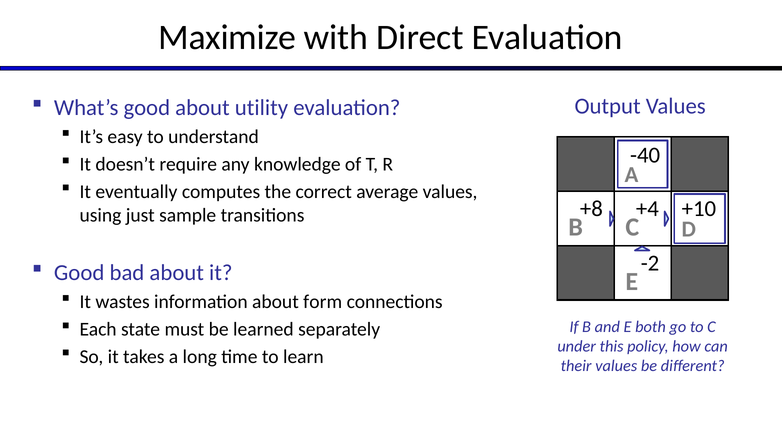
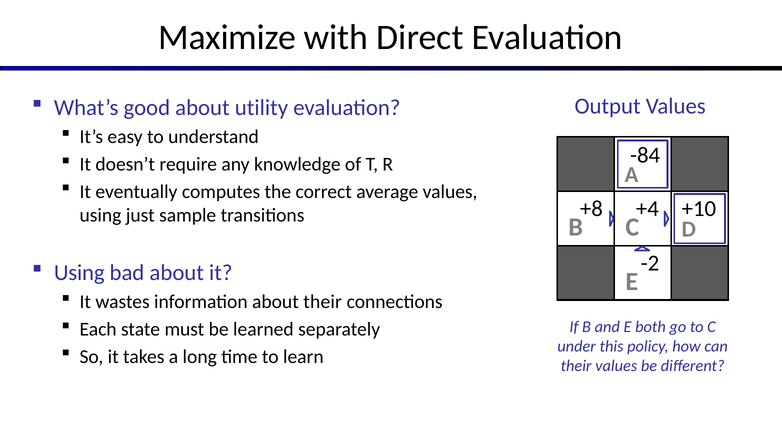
-40: -40 -> -84
Good at (79, 273): Good -> Using
about form: form -> their
